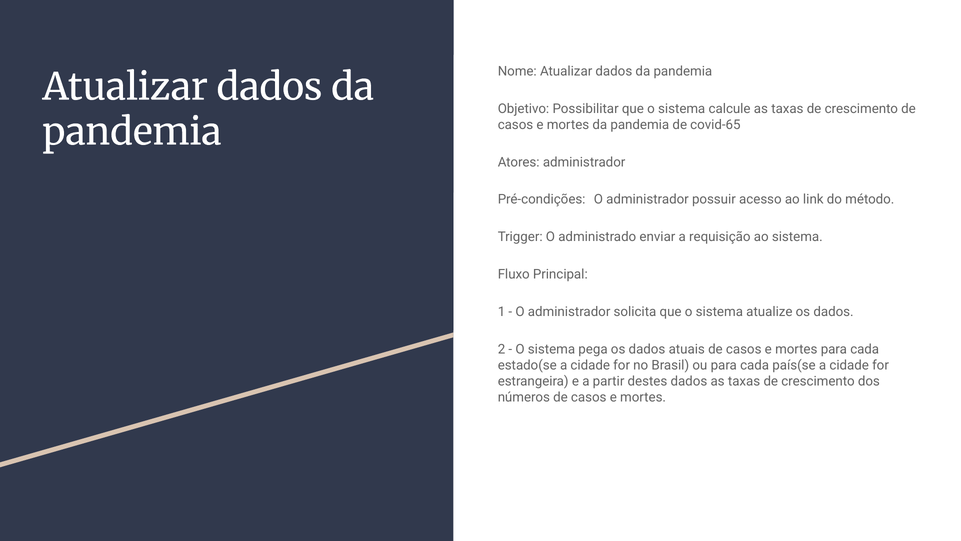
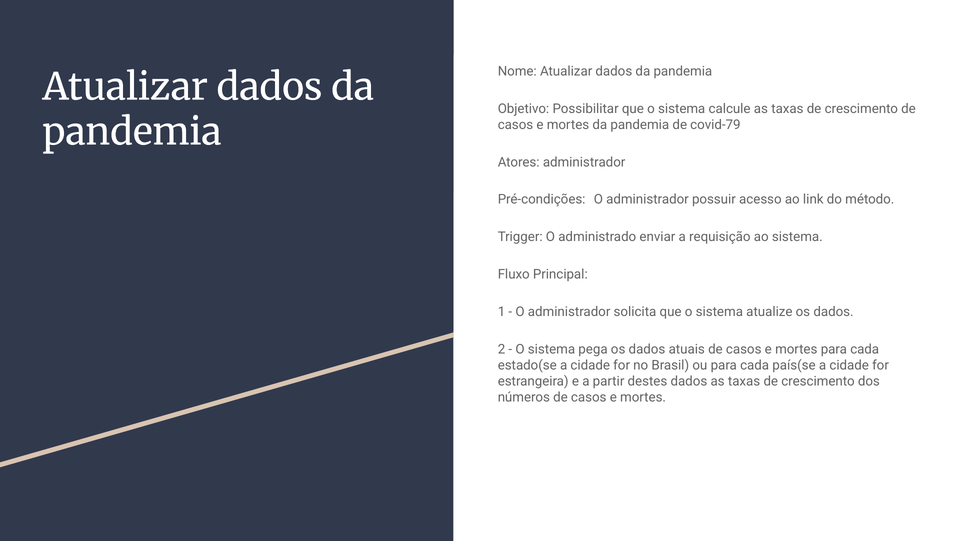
covid-65: covid-65 -> covid-79
